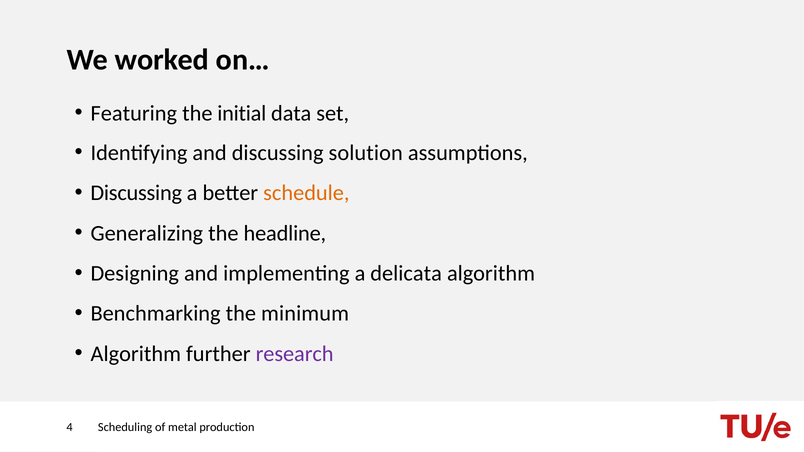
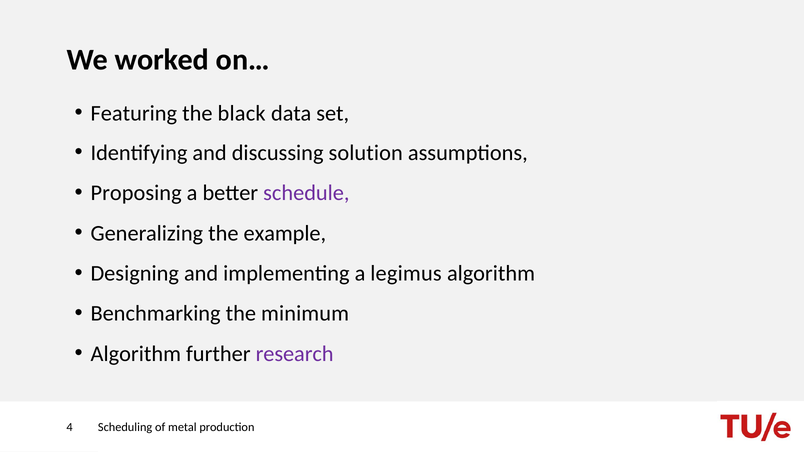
initial: initial -> black
Discussing at (136, 193): Discussing -> Proposing
schedule colour: orange -> purple
headline: headline -> example
delicata: delicata -> legimus
